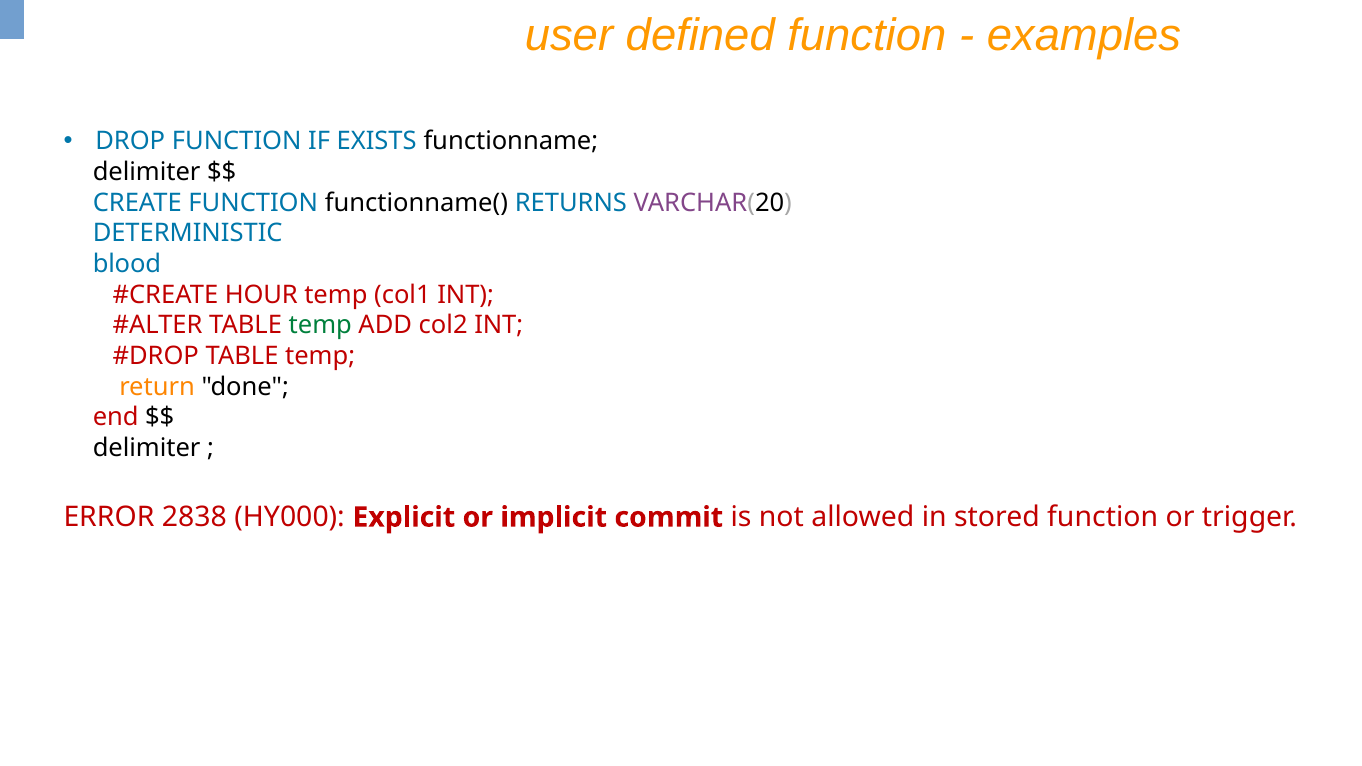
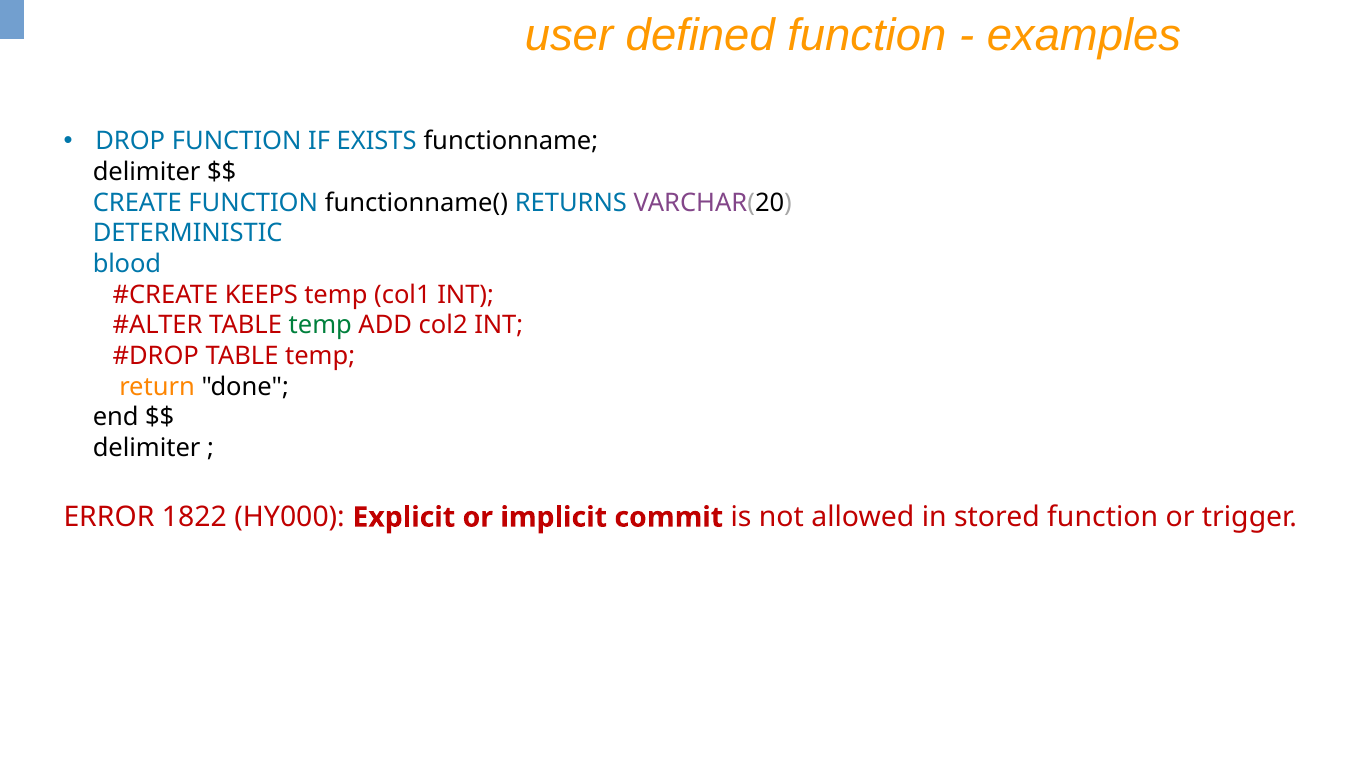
HOUR: HOUR -> KEEPS
end colour: red -> black
2838: 2838 -> 1822
